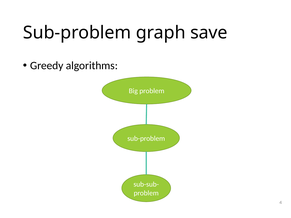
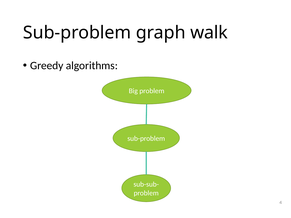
save: save -> walk
